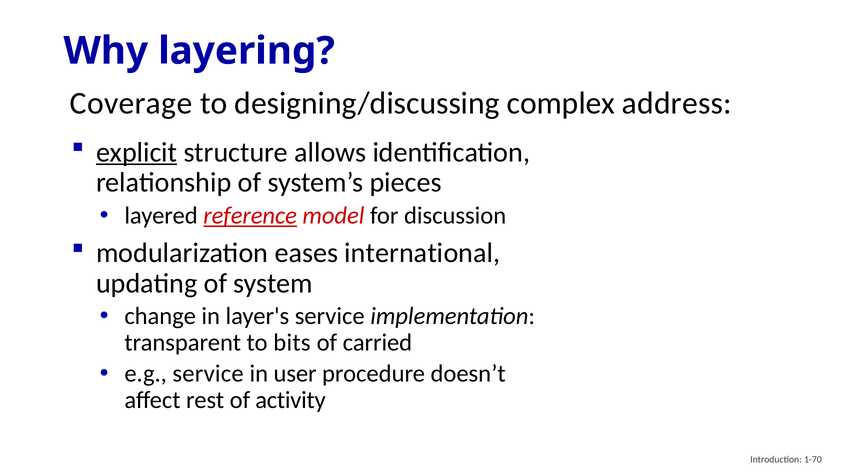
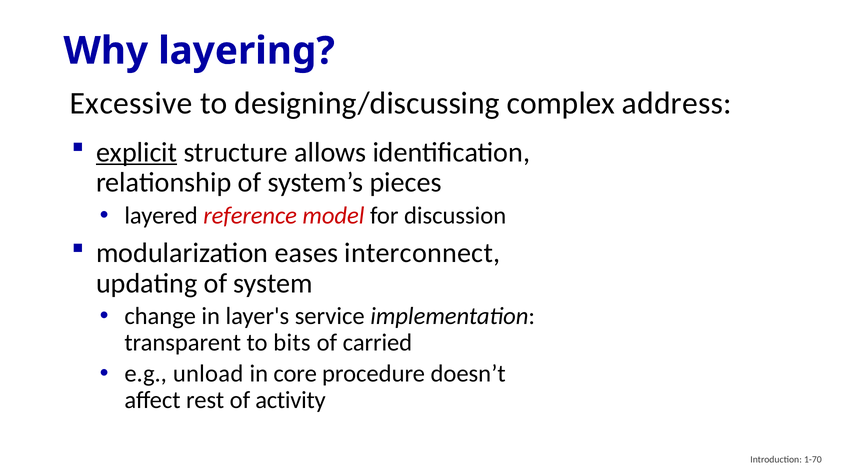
Coverage: Coverage -> Excessive
reference underline: present -> none
international: international -> interconnect
e.g service: service -> unload
user: user -> core
